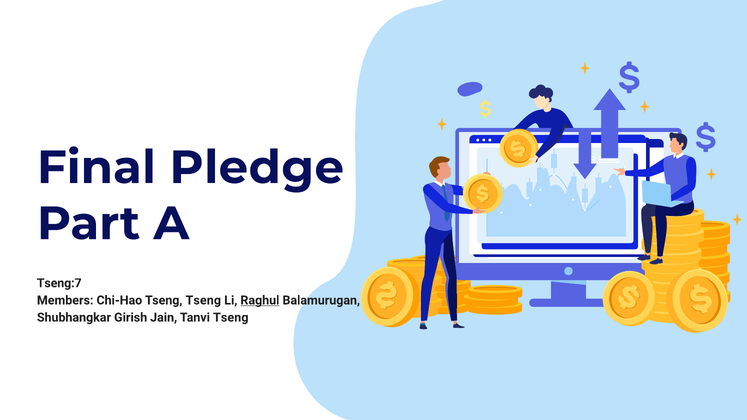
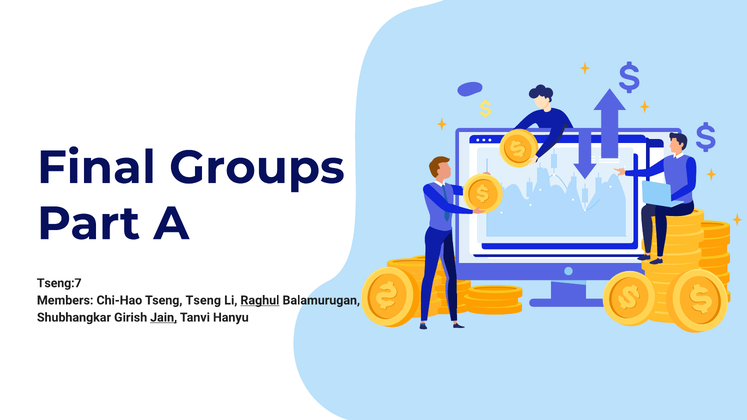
Pledge: Pledge -> Groups
Jain underline: none -> present
Tanvi Tseng: Tseng -> Hanyu
